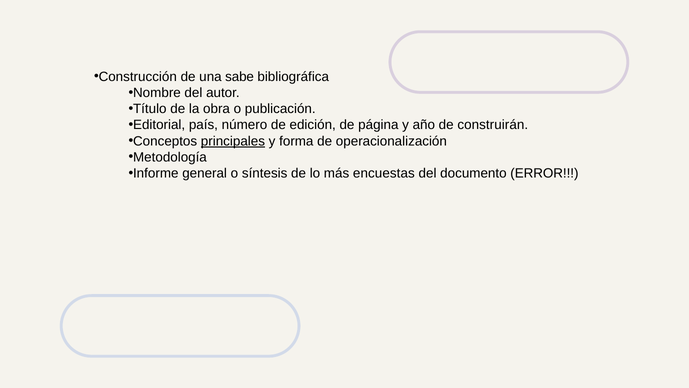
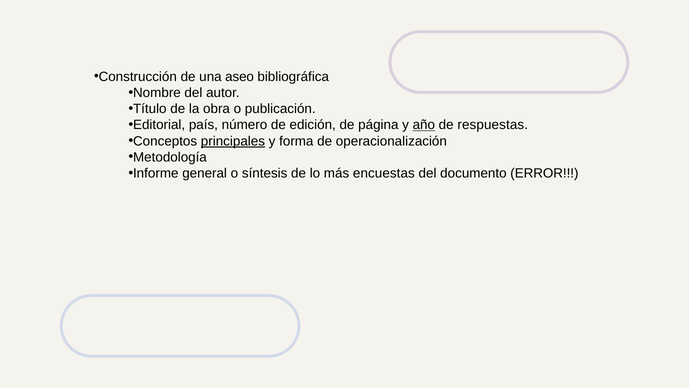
sabe: sabe -> aseo
año underline: none -> present
construirán: construirán -> respuestas
